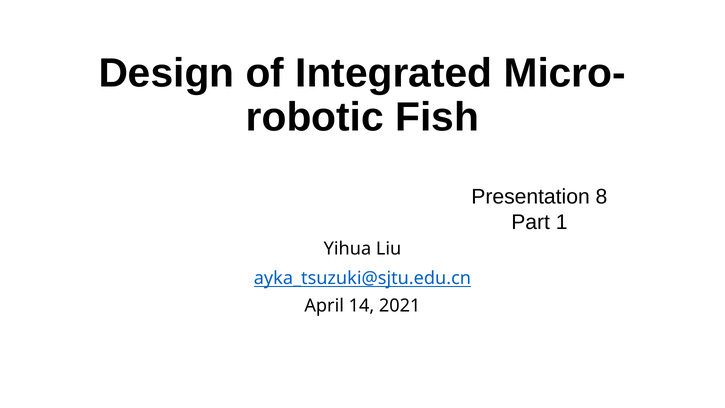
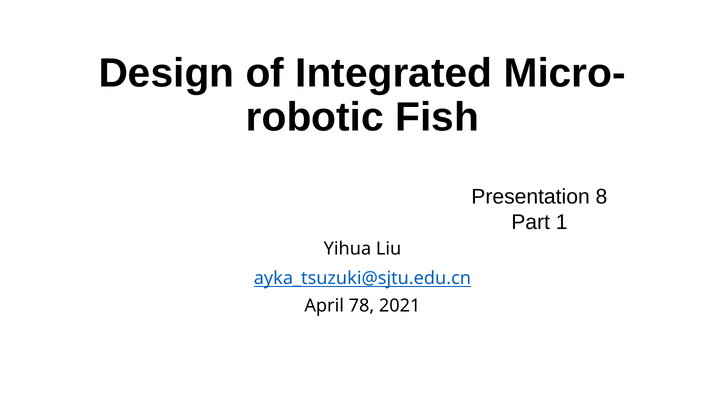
14: 14 -> 78
